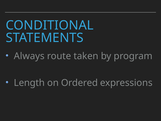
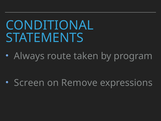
Length: Length -> Screen
Ordered: Ordered -> Remove
